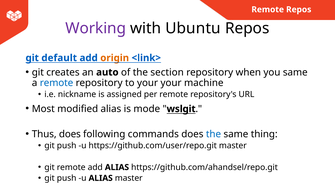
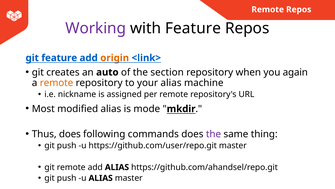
with Ubuntu: Ubuntu -> Feature
git default: default -> feature
you same: same -> again
remote at (57, 83) colour: blue -> orange
your your: your -> alias
wslgit: wslgit -> mkdir
the at (213, 134) colour: blue -> purple
